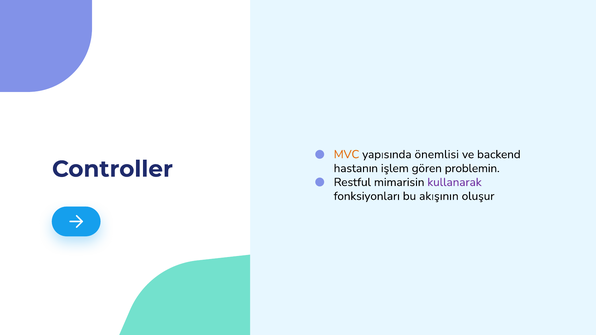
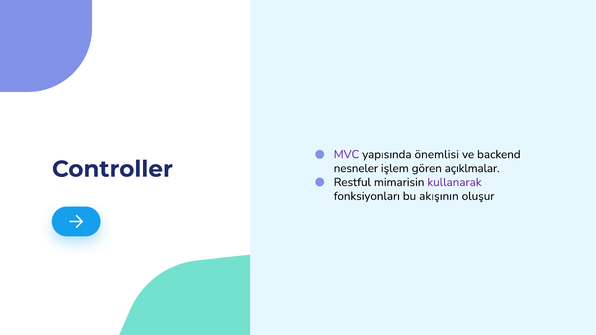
MVC colour: orange -> purple
hastanın: hastanın -> nesneler
problemin: problemin -> açıklmalar
